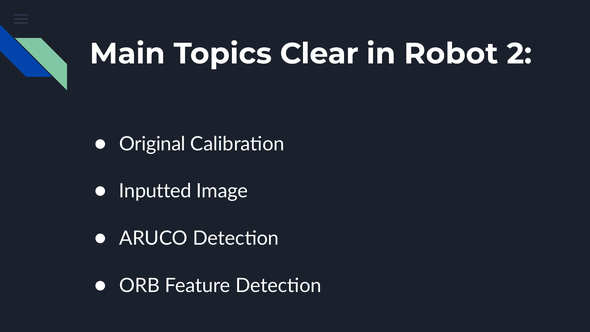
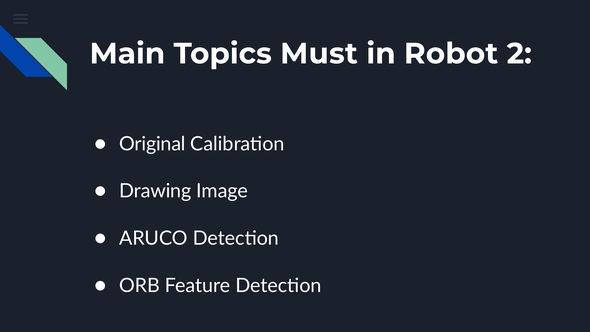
Clear: Clear -> Must
Inputted: Inputted -> Drawing
